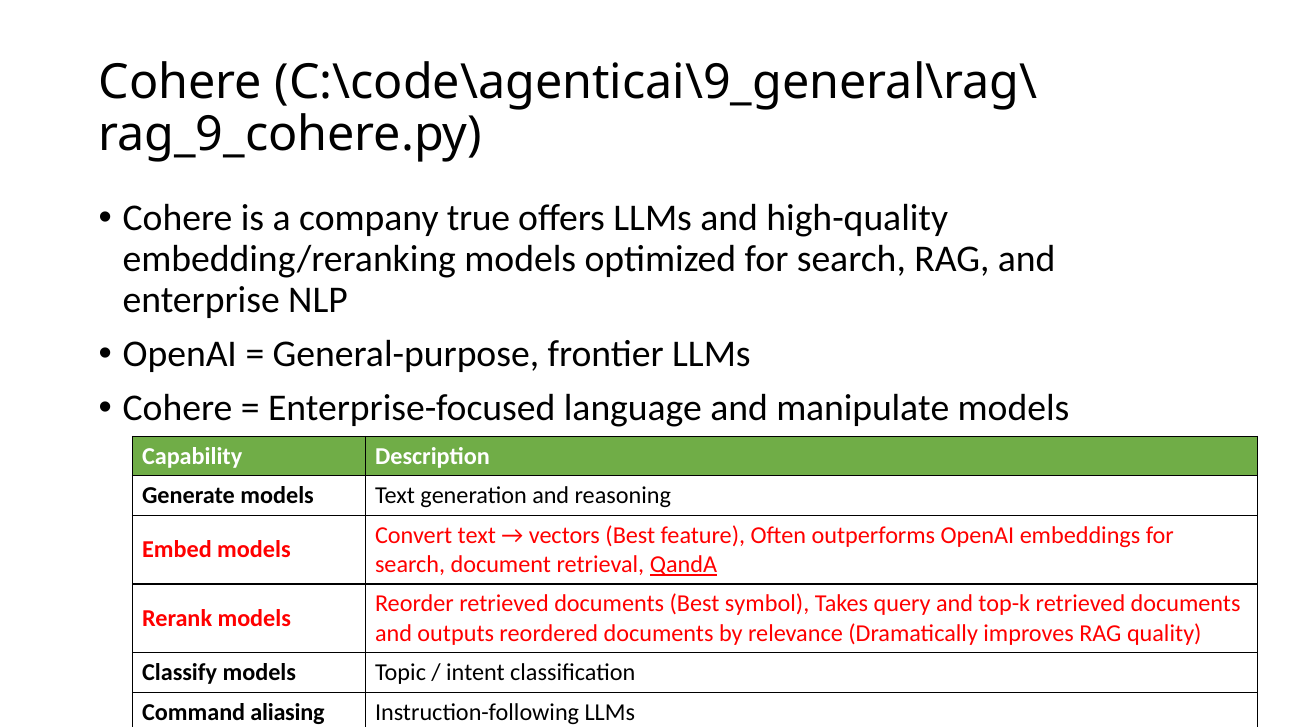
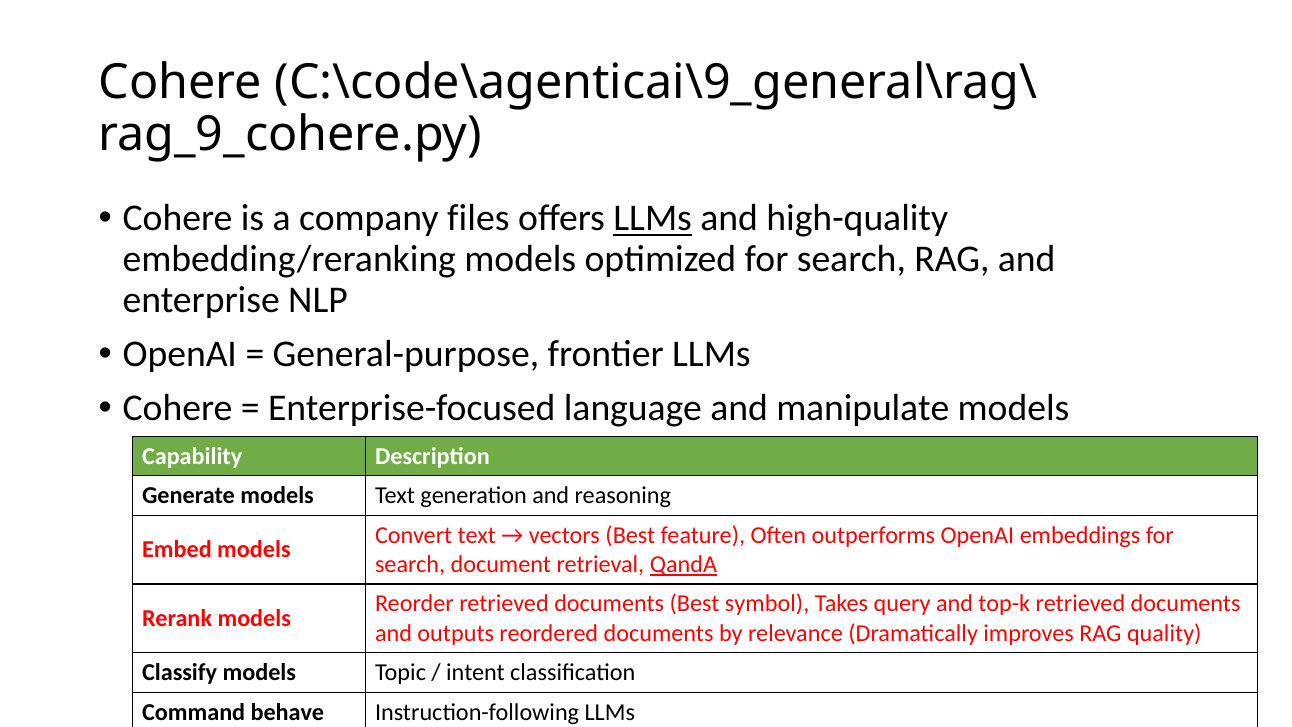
true: true -> files
LLMs at (653, 218) underline: none -> present
aliasing: aliasing -> behave
